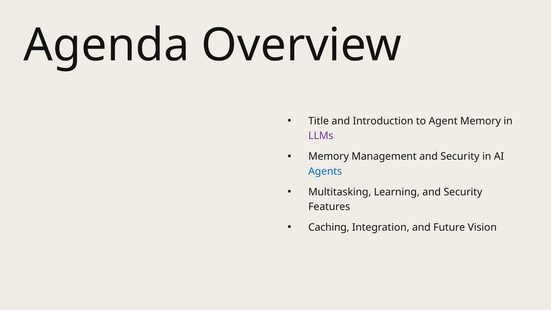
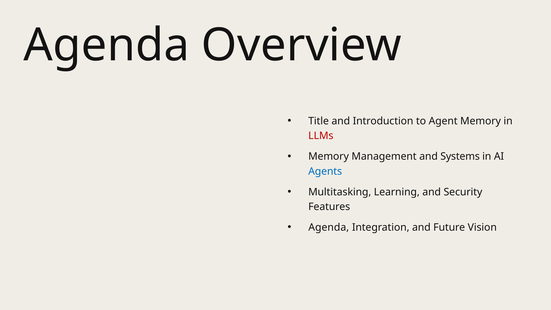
LLMs colour: purple -> red
Management and Security: Security -> Systems
Caching at (329, 227): Caching -> Agenda
